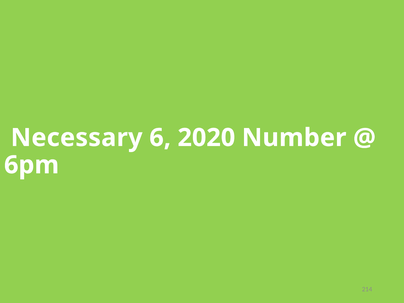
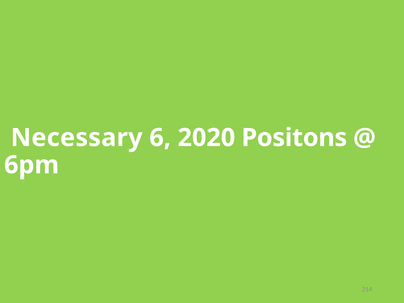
Number: Number -> Positons
